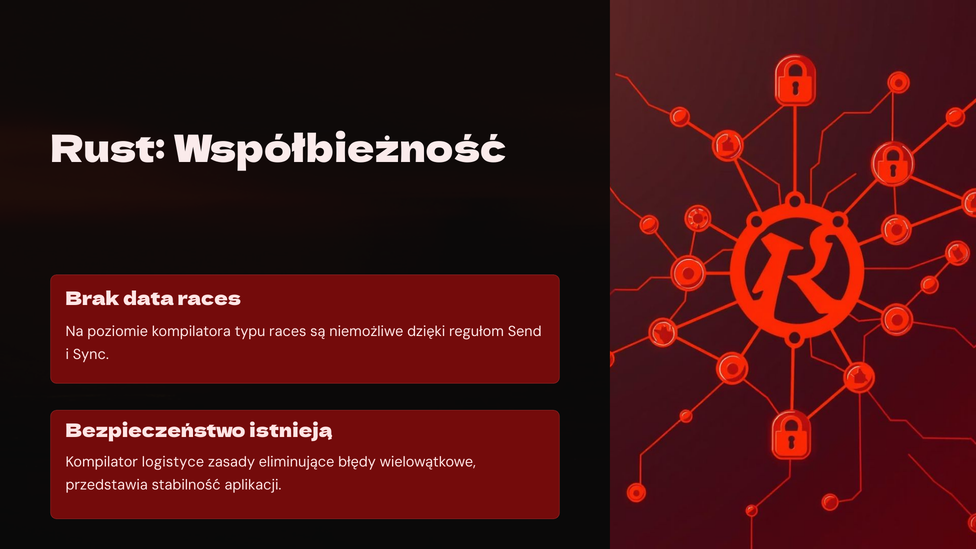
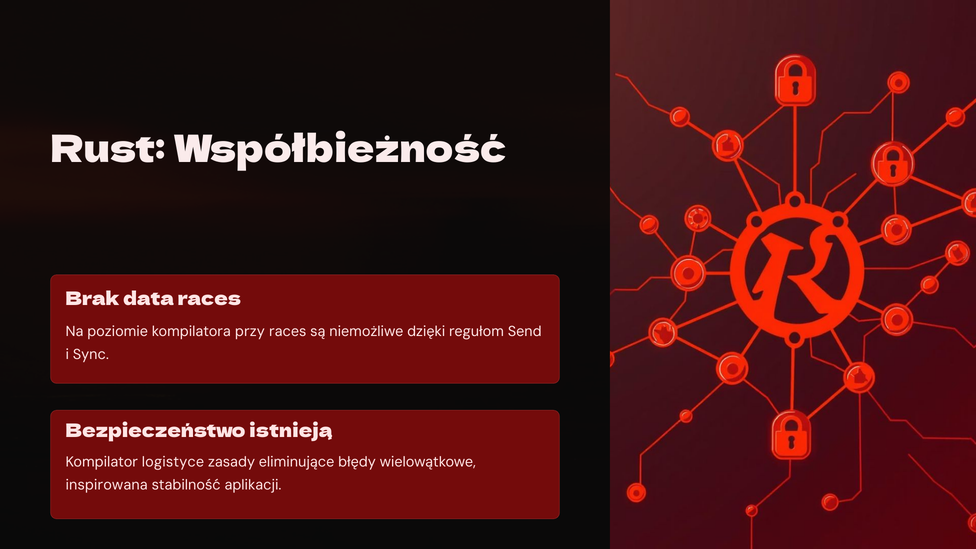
typu: typu -> przy
przedstawia: przedstawia -> inspirowana
